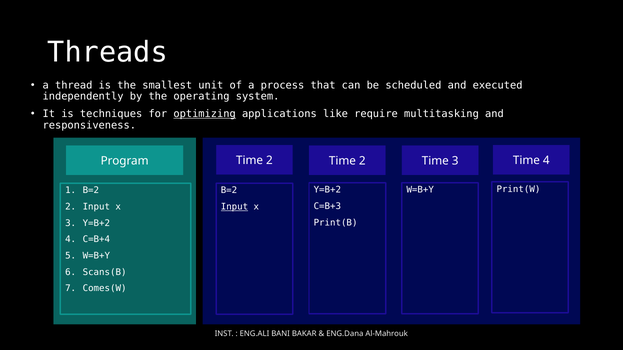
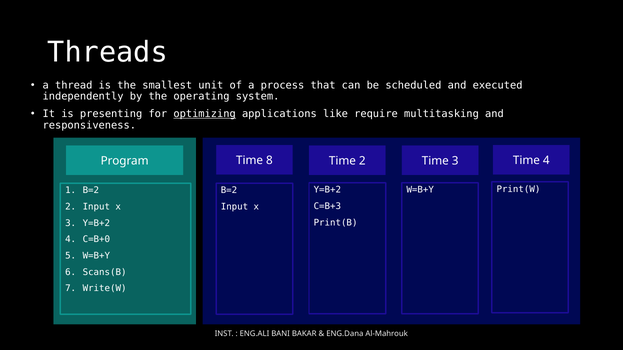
techniques: techniques -> presenting
2 at (269, 161): 2 -> 8
Input at (234, 207) underline: present -> none
C=B+4: C=B+4 -> C=B+0
Comes(W: Comes(W -> Write(W
